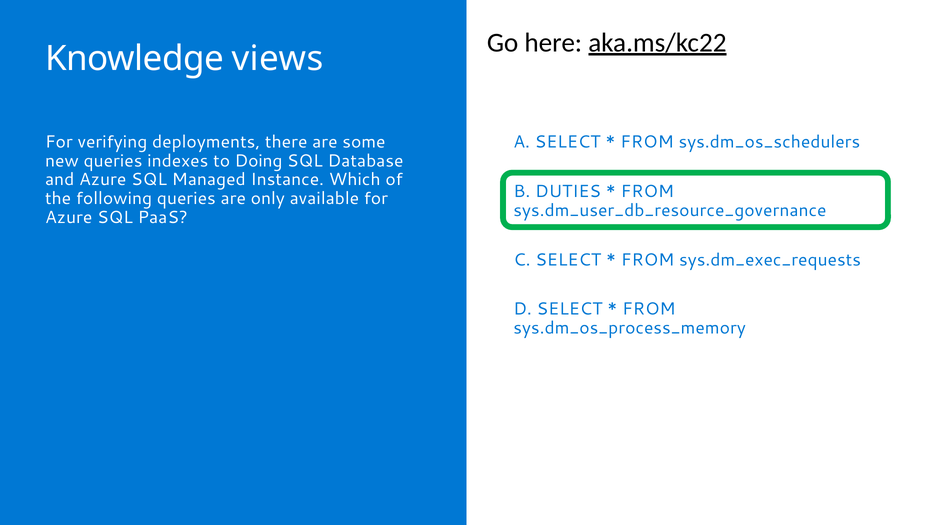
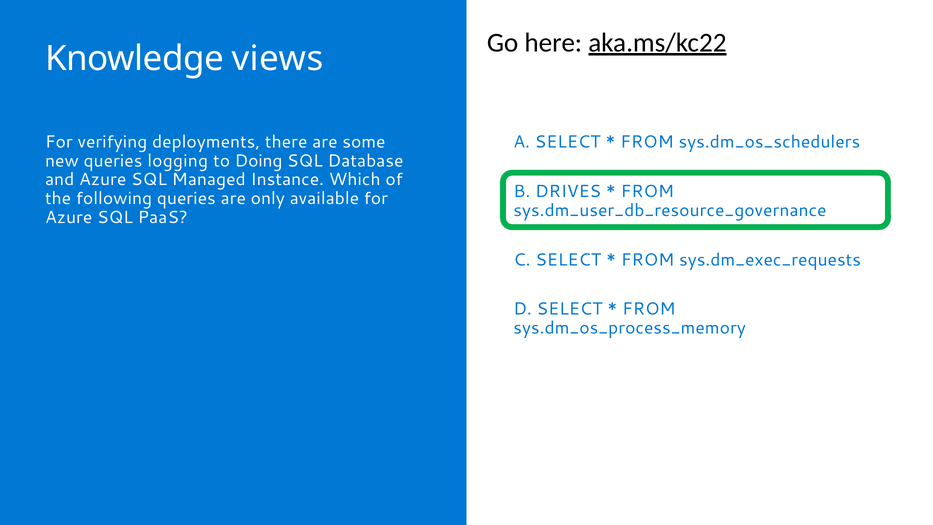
indexes: indexes -> logging
DUTIES: DUTIES -> DRIVES
